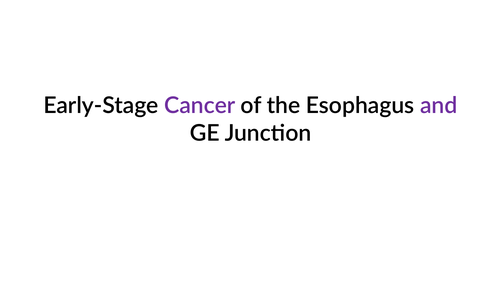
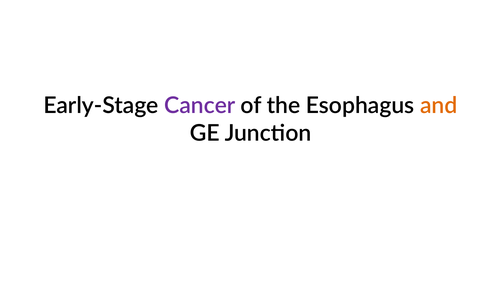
and colour: purple -> orange
